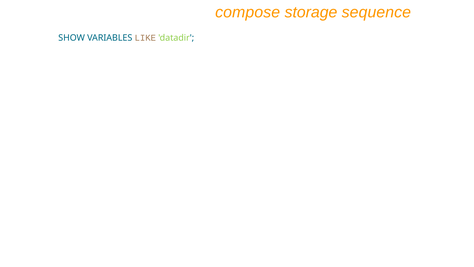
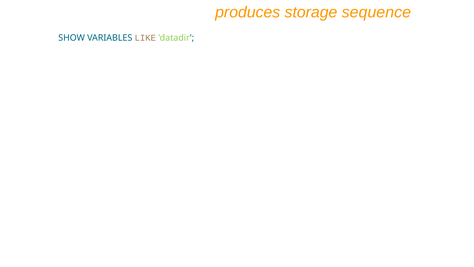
compose: compose -> produces
